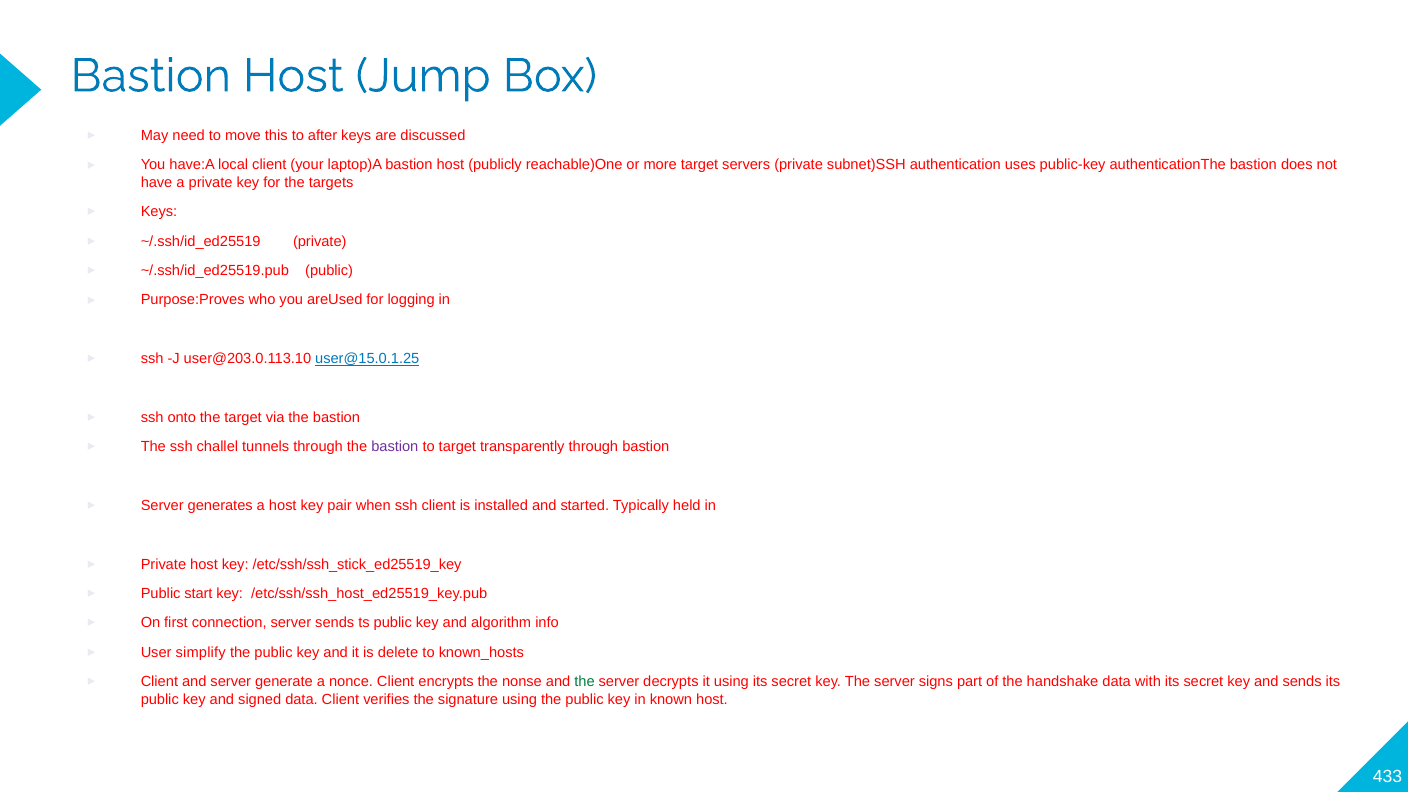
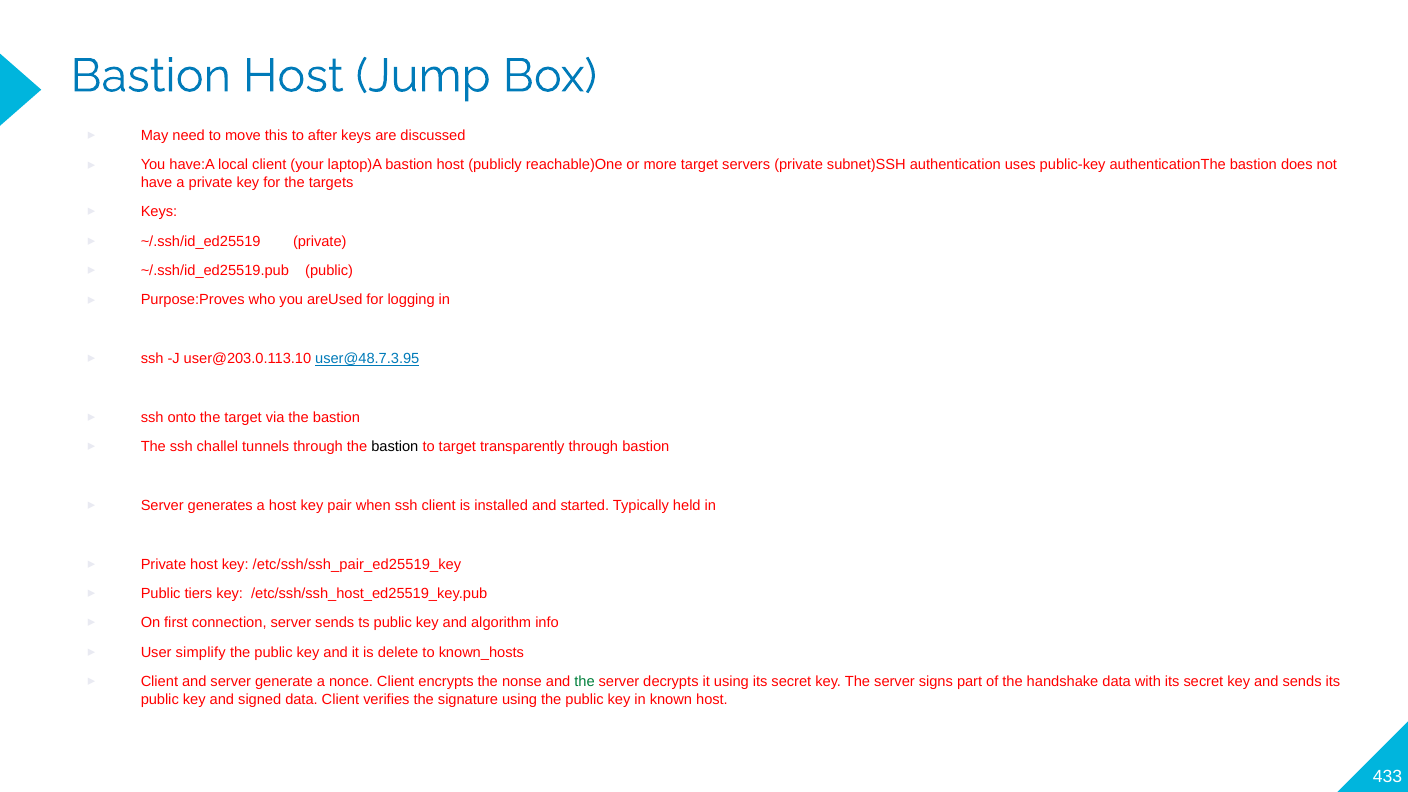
user@15.0.1.25: user@15.0.1.25 -> user@48.7.3.95
bastion at (395, 447) colour: purple -> black
/etc/ssh/ssh_stick_ed25519_key: /etc/ssh/ssh_stick_ed25519_key -> /etc/ssh/ssh_pair_ed25519_key
start: start -> tiers
